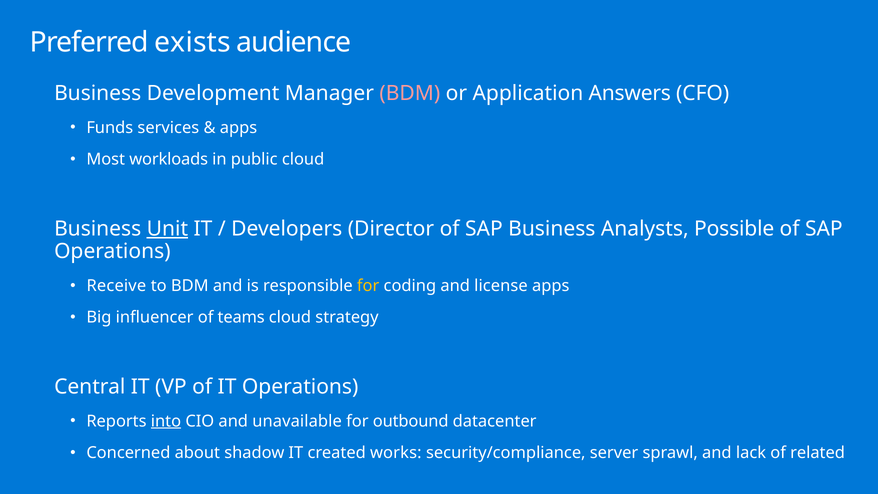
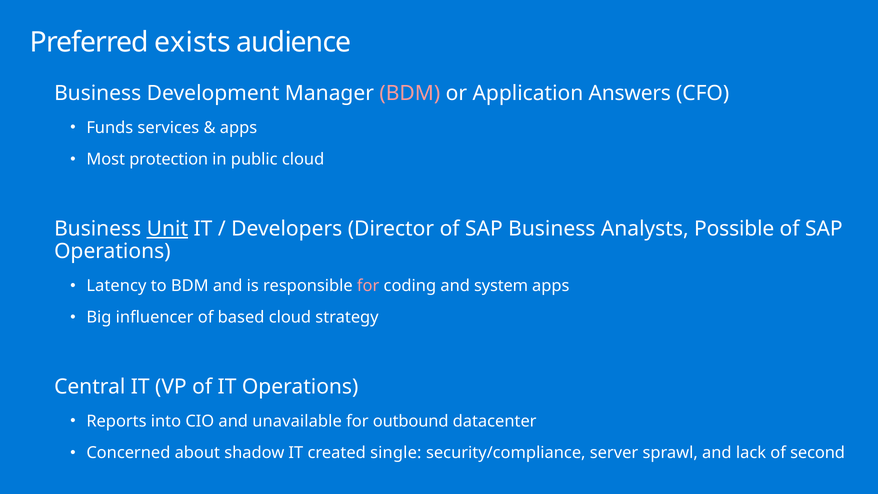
workloads: workloads -> protection
Receive: Receive -> Latency
for at (368, 286) colour: yellow -> pink
license: license -> system
teams: teams -> based
into underline: present -> none
works: works -> single
related: related -> second
